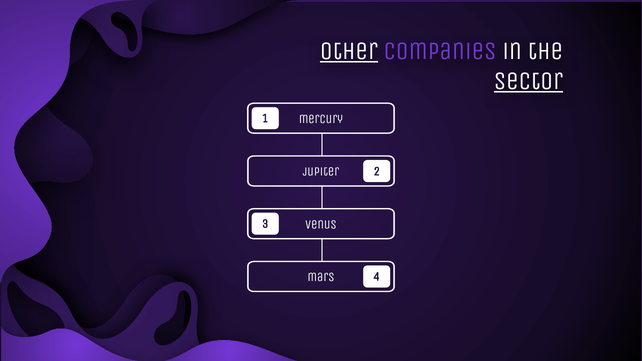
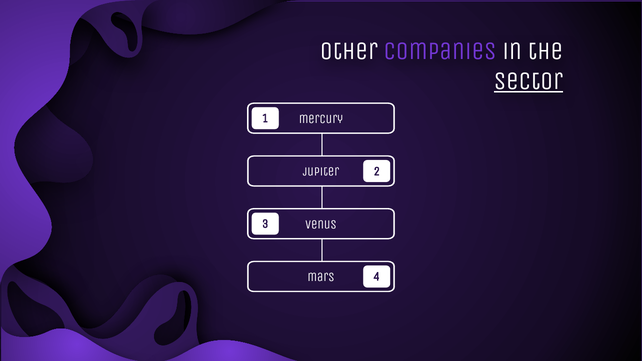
Other underline: present -> none
